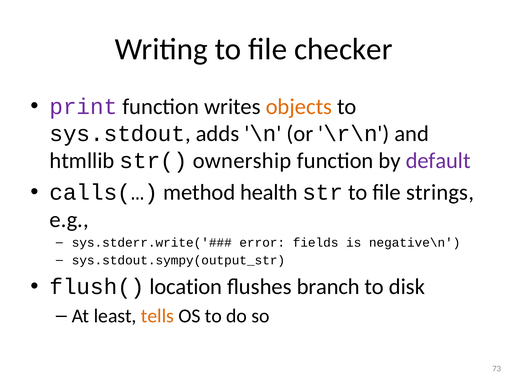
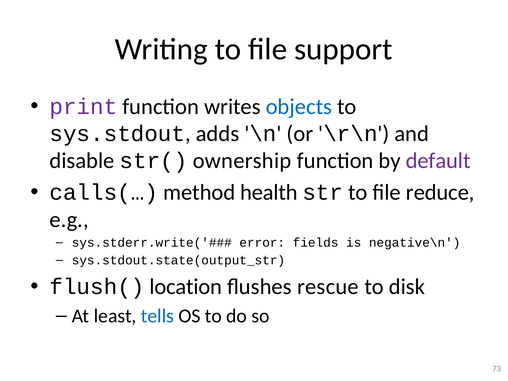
checker: checker -> support
objects colour: orange -> blue
htmllib: htmllib -> disable
strings: strings -> reduce
sys.stdout.sympy(output_str: sys.stdout.sympy(output_str -> sys.stdout.state(output_str
branch: branch -> rescue
tells colour: orange -> blue
